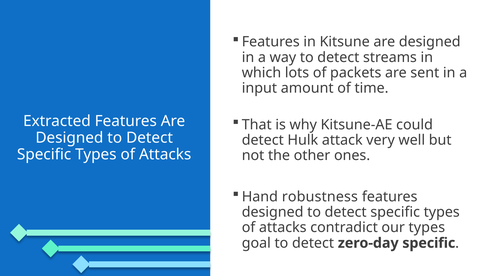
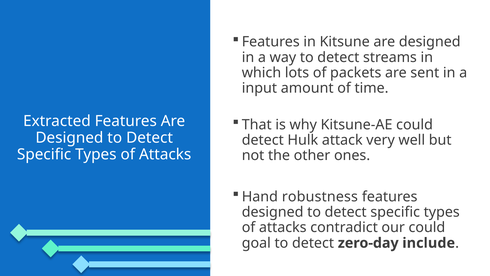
our types: types -> could
zero-day specific: specific -> include
